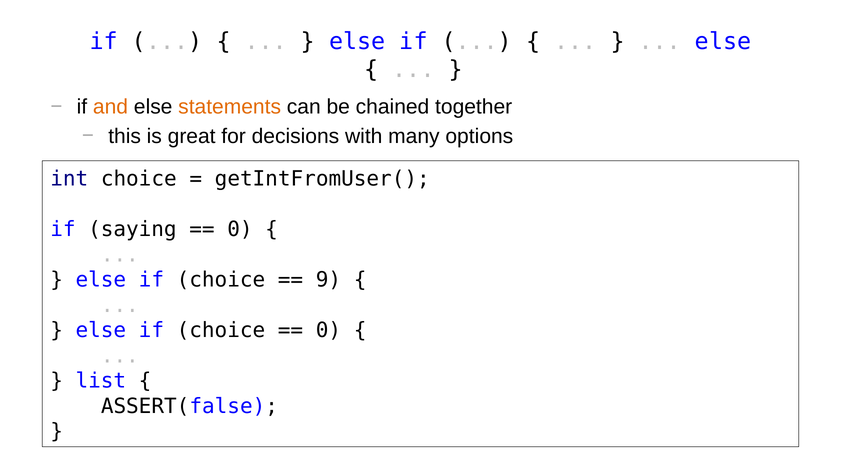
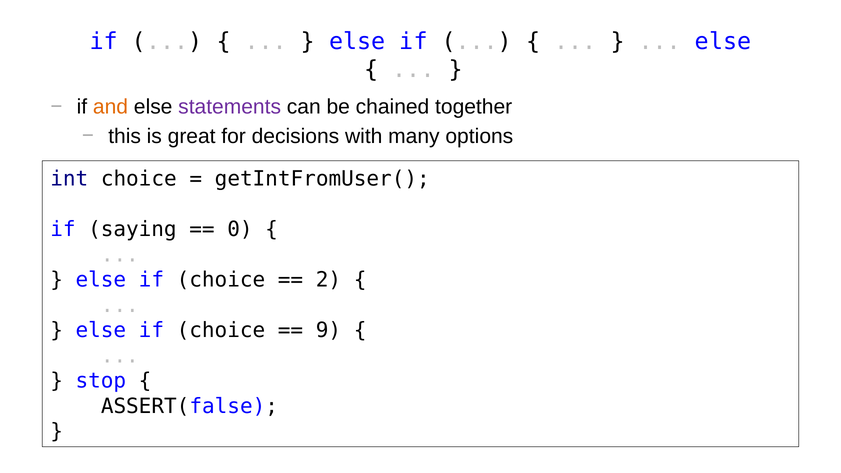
statements colour: orange -> purple
9: 9 -> 2
0 at (328, 330): 0 -> 9
list: list -> stop
